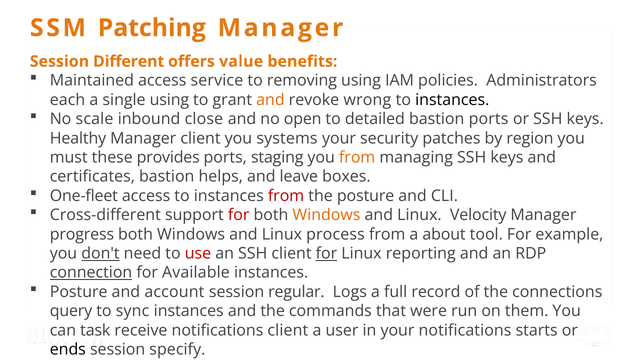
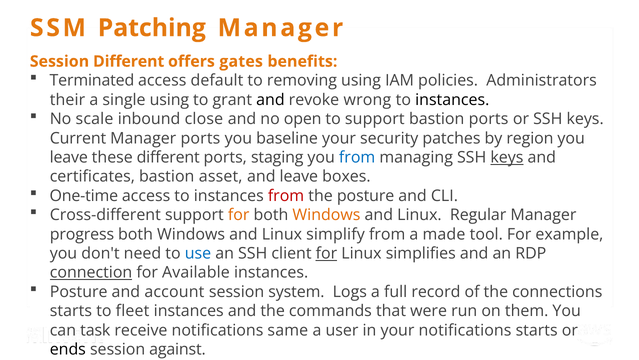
value: value -> gates
Maintained: Maintained -> Terminated
service: service -> default
each: each -> their
and at (270, 100) colour: orange -> black
to detailed: detailed -> support
Healthy: Healthy -> Current
Manager client: client -> ports
systems: systems -> baseline
must at (69, 157): must -> leave
these provides: provides -> different
from at (357, 157) colour: orange -> blue
keys at (507, 157) underline: none -> present
helps: helps -> asset
One-fleet: One-fleet -> One-time
for at (239, 215) colour: red -> orange
Velocity: Velocity -> Regular
process: process -> simplify
about: about -> made
don't underline: present -> none
use colour: red -> blue
reporting: reporting -> simplifies
regular: regular -> system
query at (71, 311): query -> starts
sync: sync -> fleet
notifications client: client -> same
specify: specify -> against
